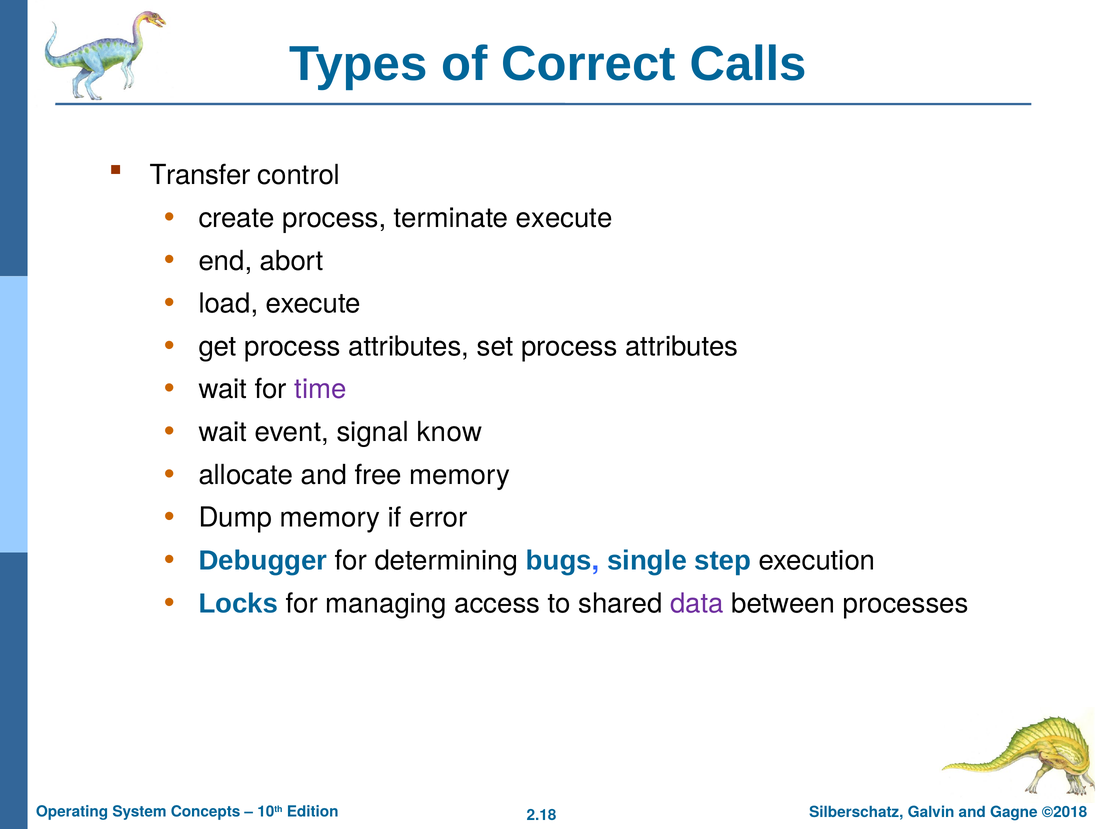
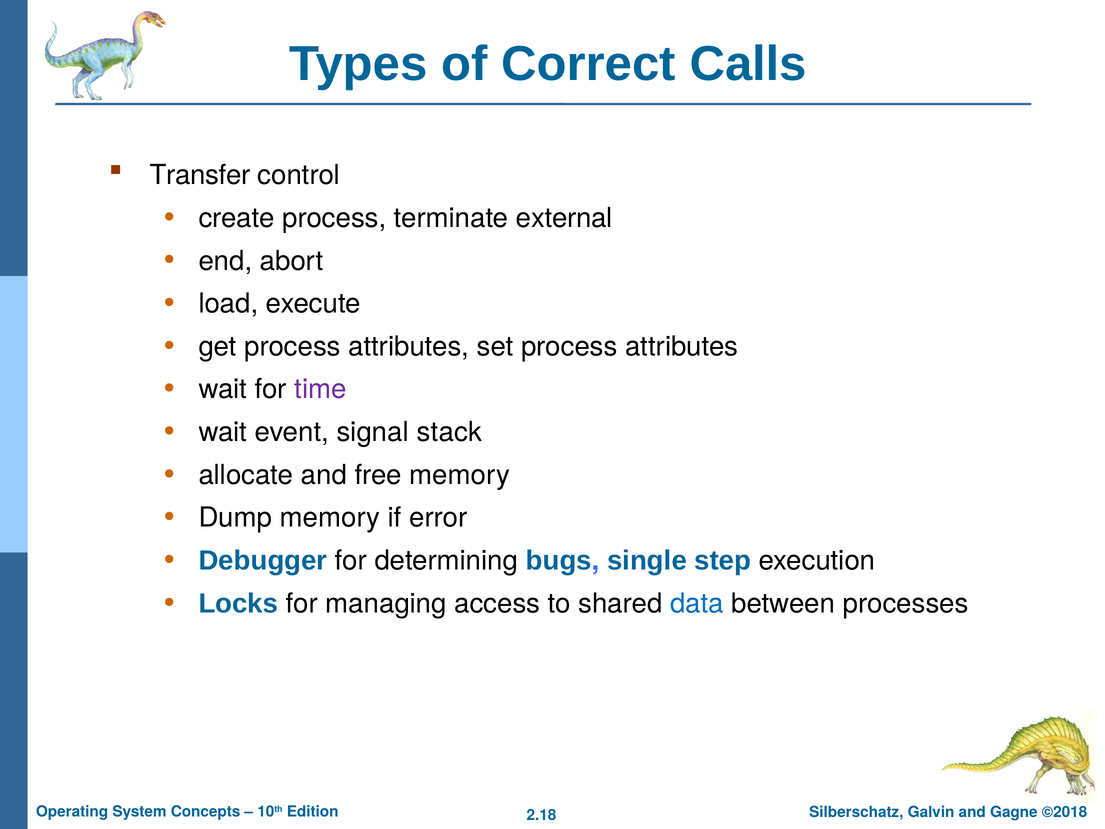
terminate execute: execute -> external
know: know -> stack
data colour: purple -> blue
